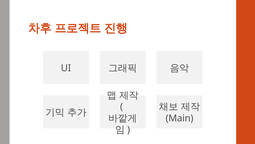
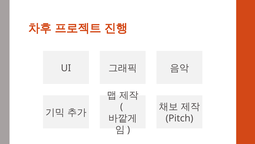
Main: Main -> Pitch
